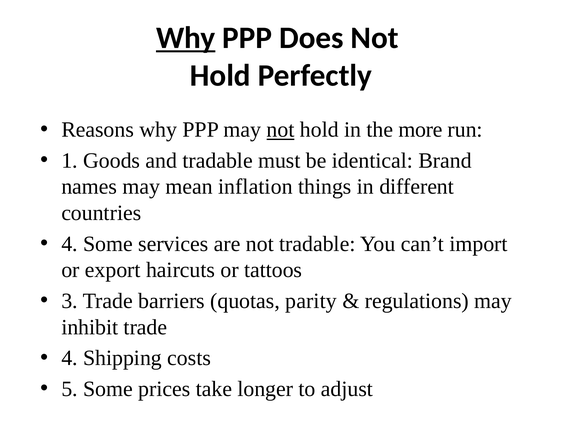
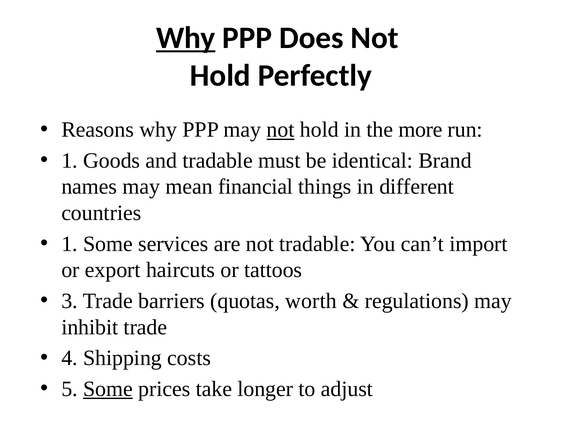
inflation: inflation -> financial
4 at (70, 244): 4 -> 1
parity: parity -> worth
Some at (108, 389) underline: none -> present
